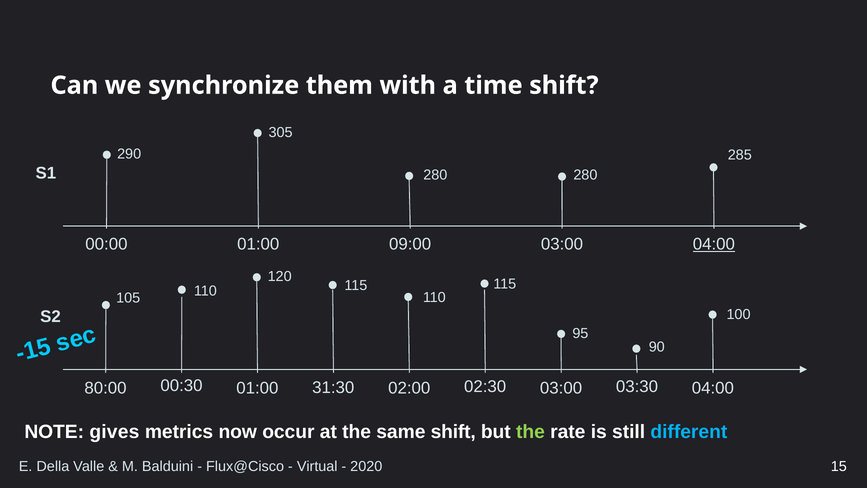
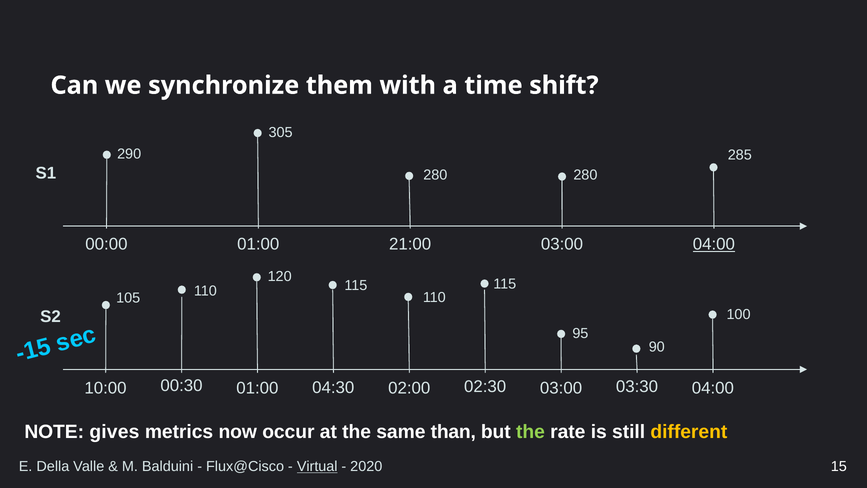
09:00: 09:00 -> 21:00
31:30: 31:30 -> 04:30
80:00: 80:00 -> 10:00
same shift: shift -> than
different colour: light blue -> yellow
Virtual underline: none -> present
